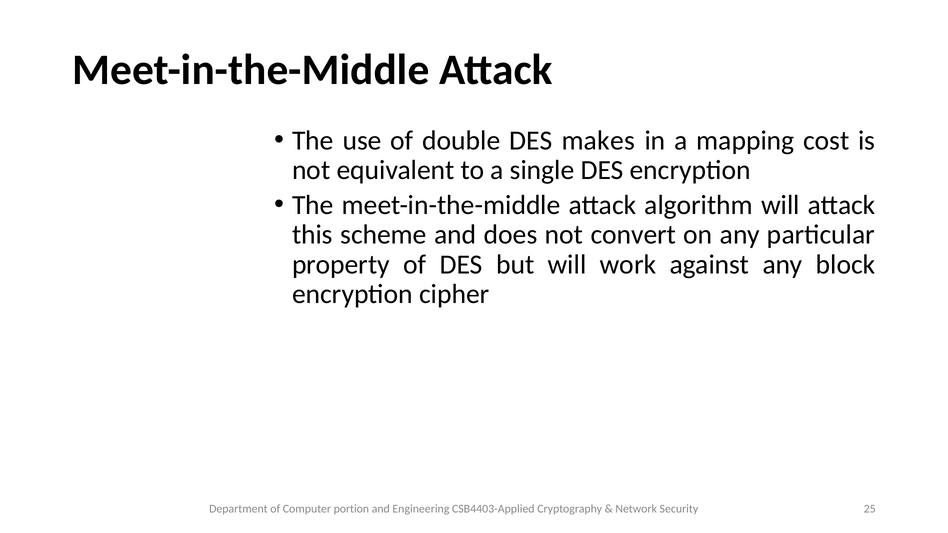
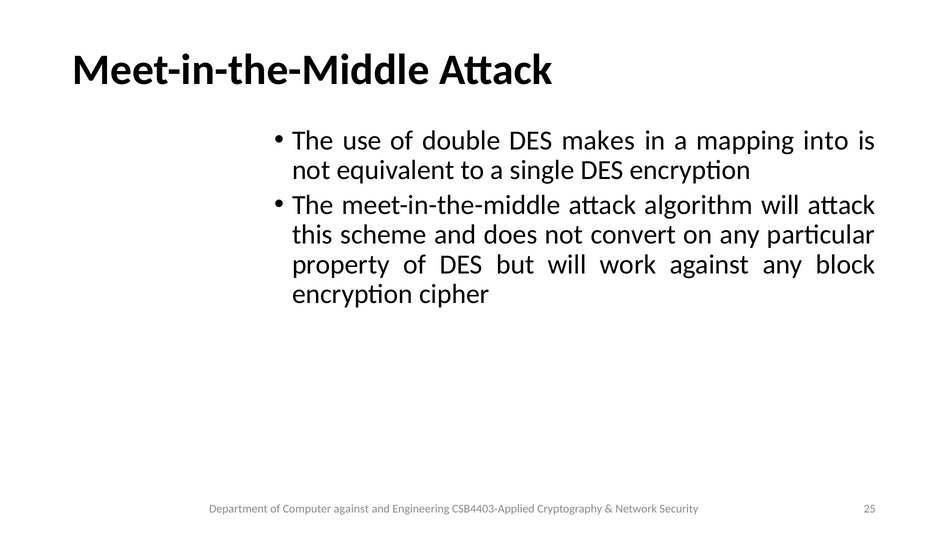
cost: cost -> into
Computer portion: portion -> against
